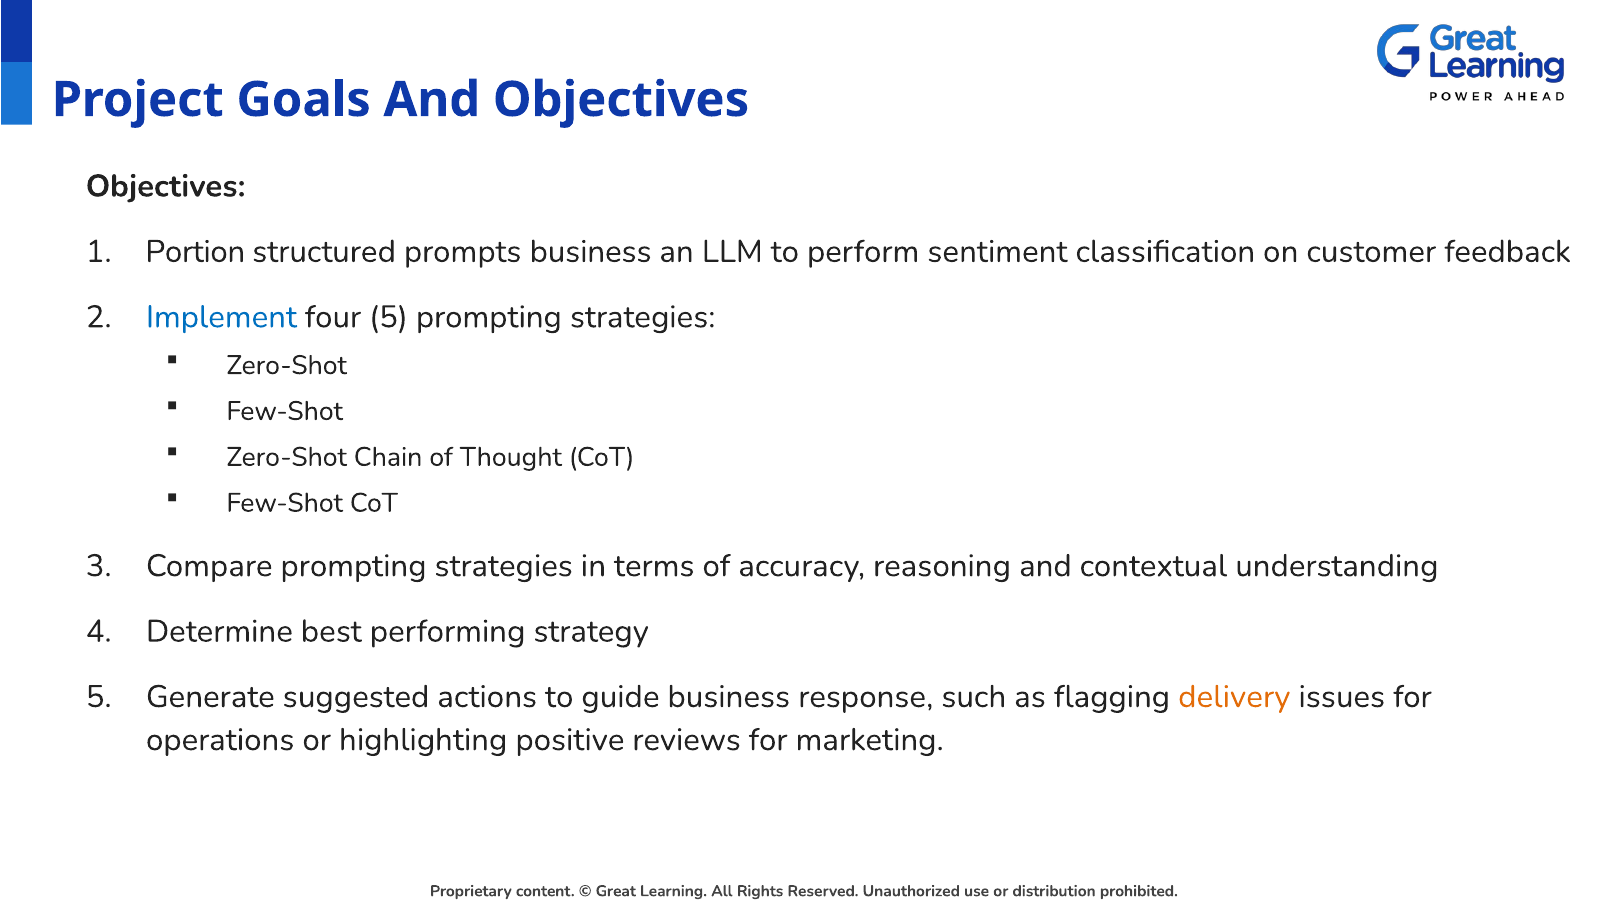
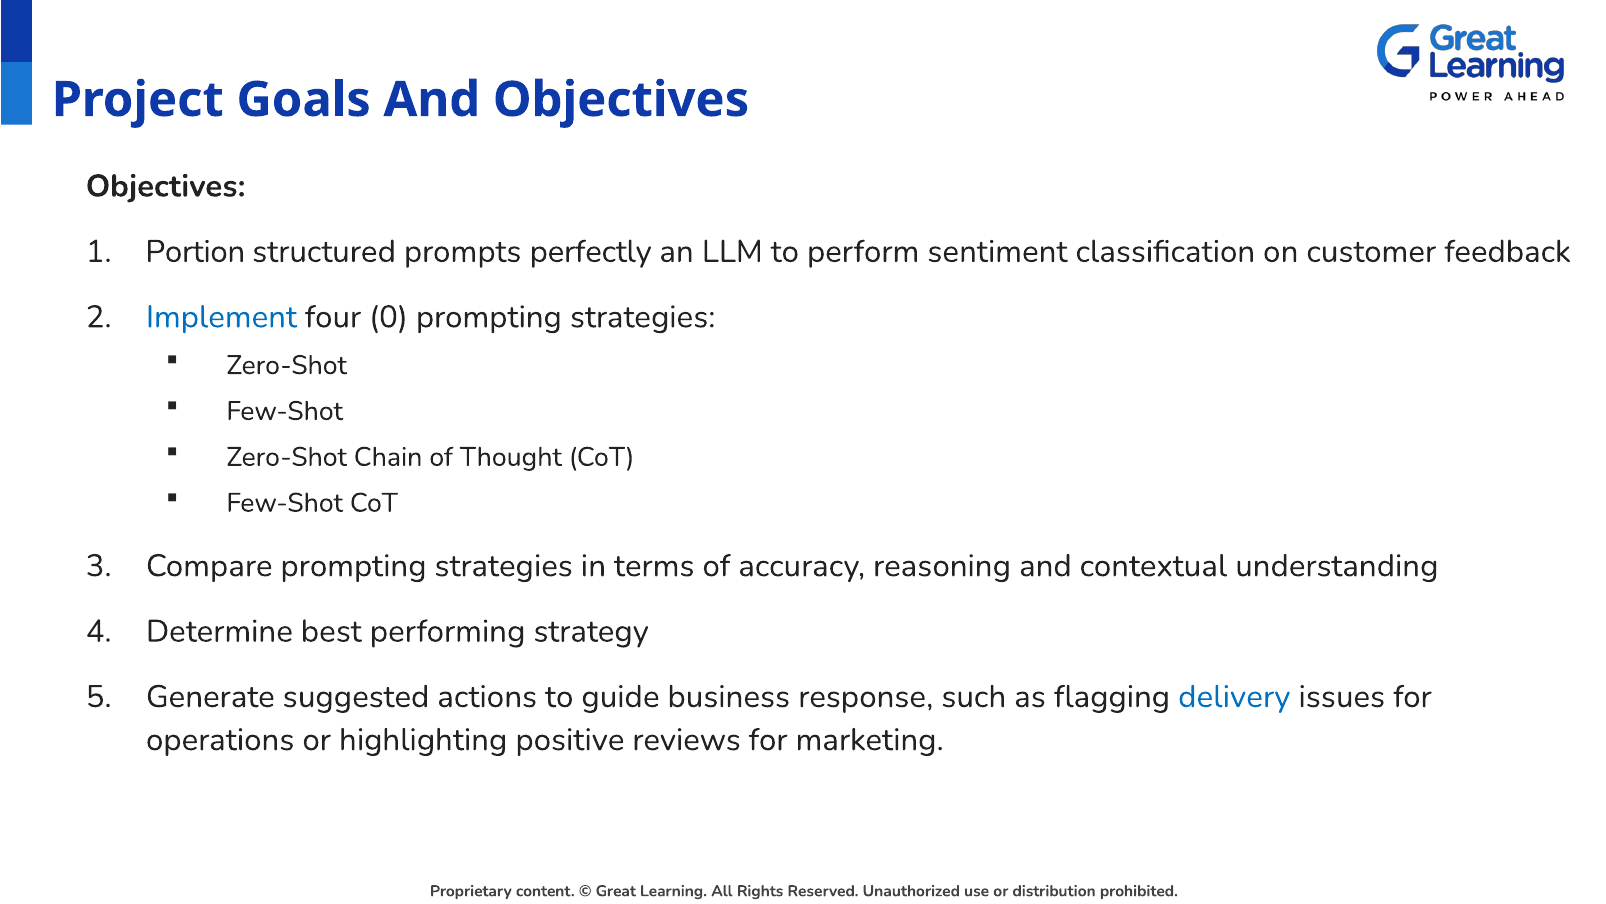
prompts business: business -> perfectly
four 5: 5 -> 0
delivery colour: orange -> blue
